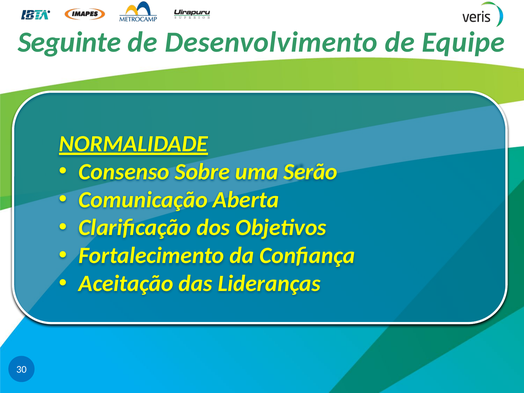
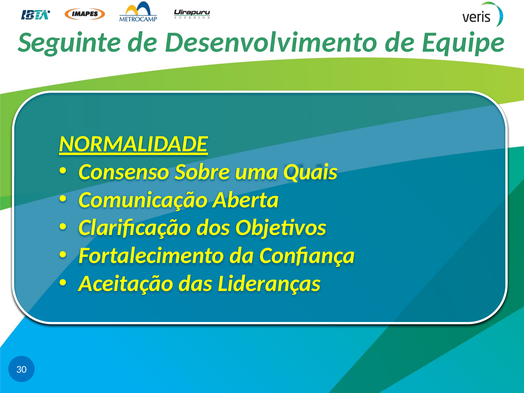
Serão: Serão -> Quais
